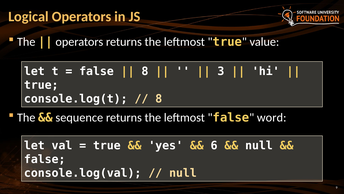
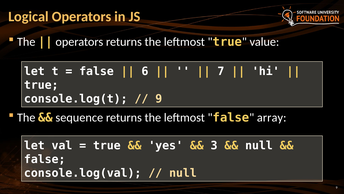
8 at (145, 71): 8 -> 6
3: 3 -> 7
8 at (159, 99): 8 -> 9
word: word -> array
6: 6 -> 3
